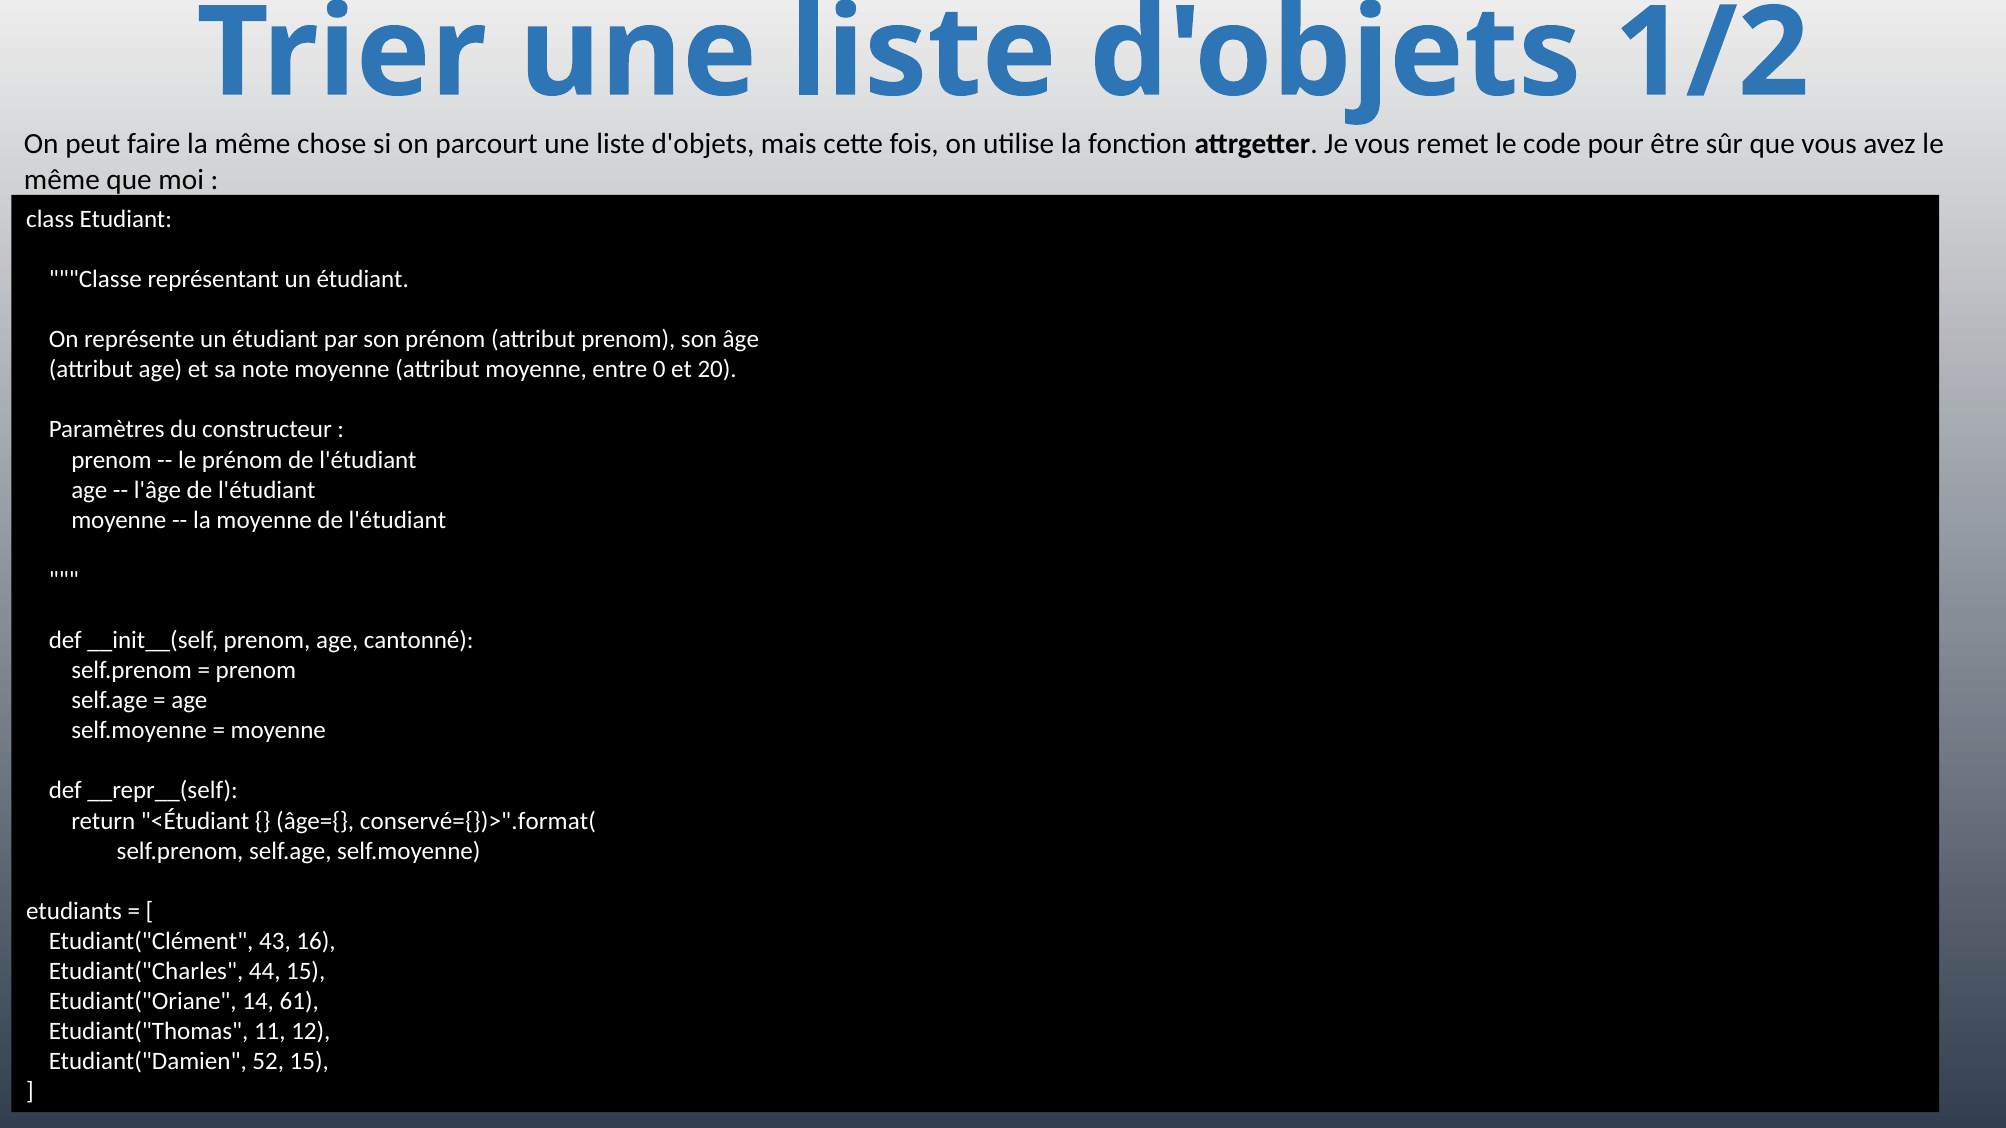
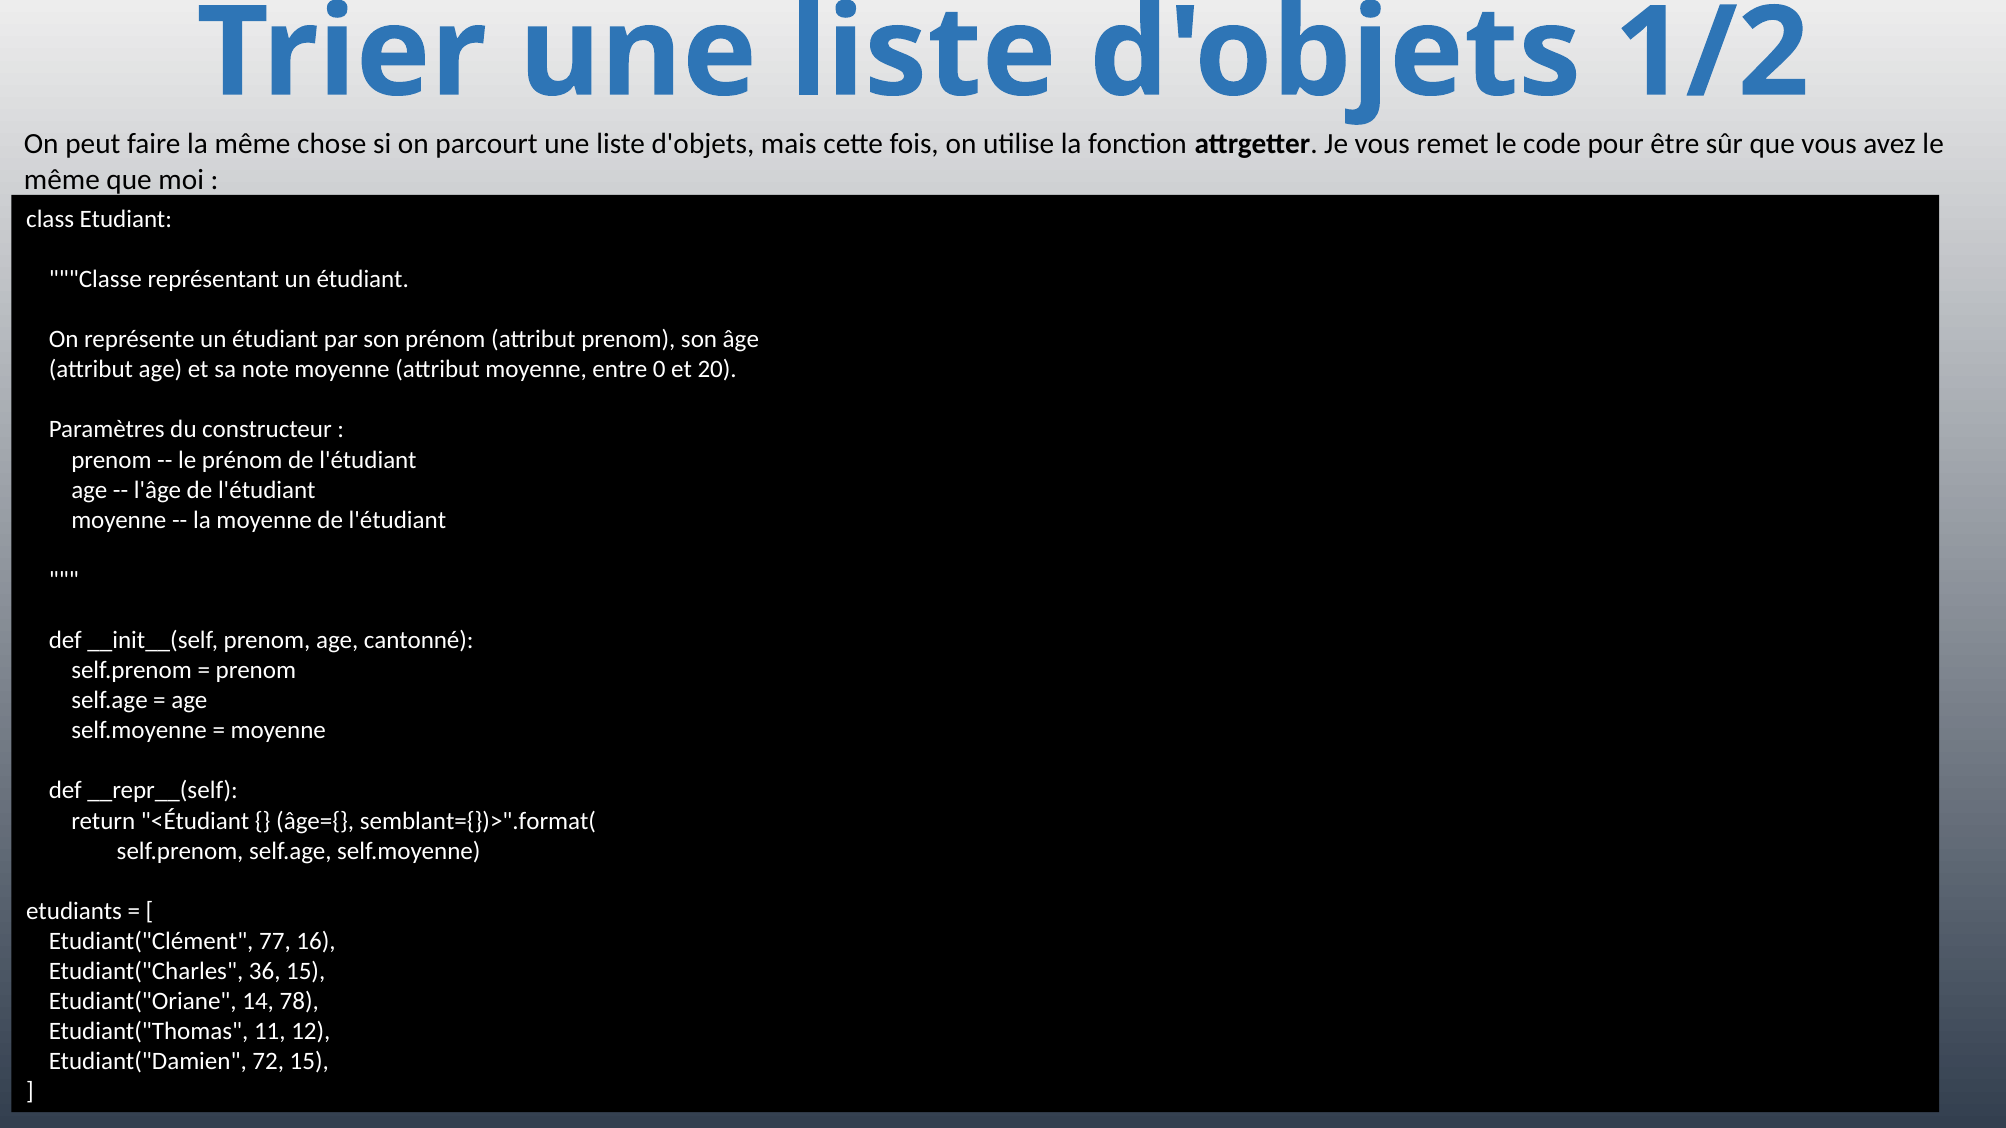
conservé={})>".format(: conservé={})>".format( -> semblant={})>".format(
43: 43 -> 77
44: 44 -> 36
61: 61 -> 78
52: 52 -> 72
